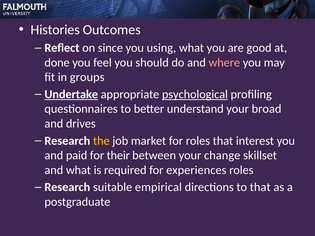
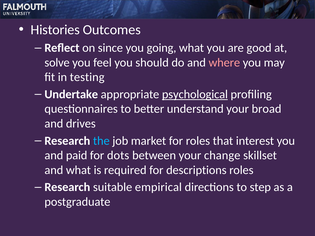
using: using -> going
done: done -> solve
groups: groups -> testing
Undertake underline: present -> none
the colour: yellow -> light blue
their: their -> dots
experiences: experiences -> descriptions
to that: that -> step
